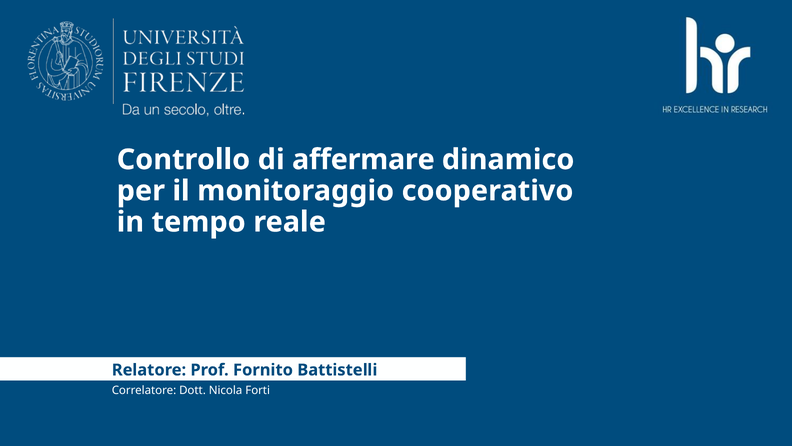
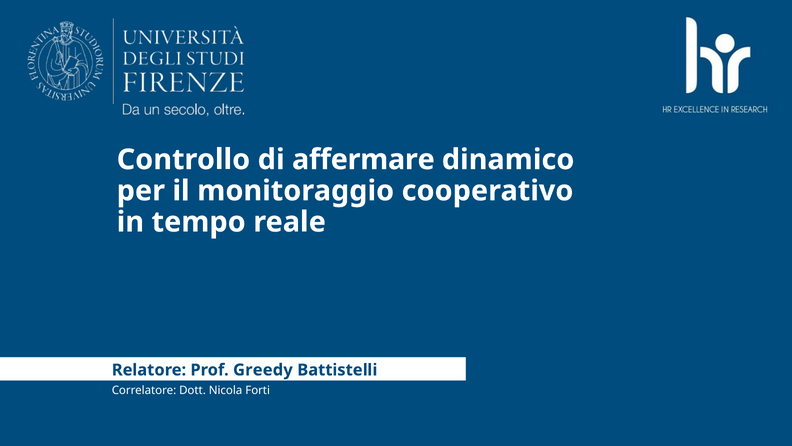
Fornito: Fornito -> Greedy
